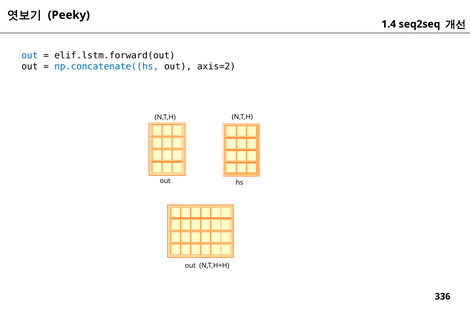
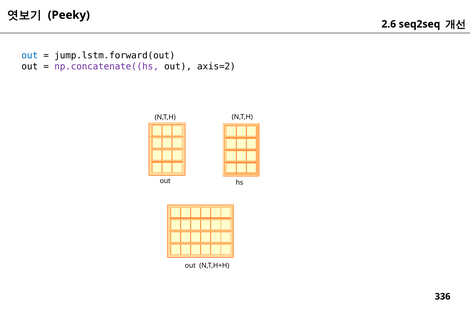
1.4: 1.4 -> 2.6
elif.lstm.forward(out: elif.lstm.forward(out -> jump.lstm.forward(out
np.concatenate((hs colour: blue -> purple
